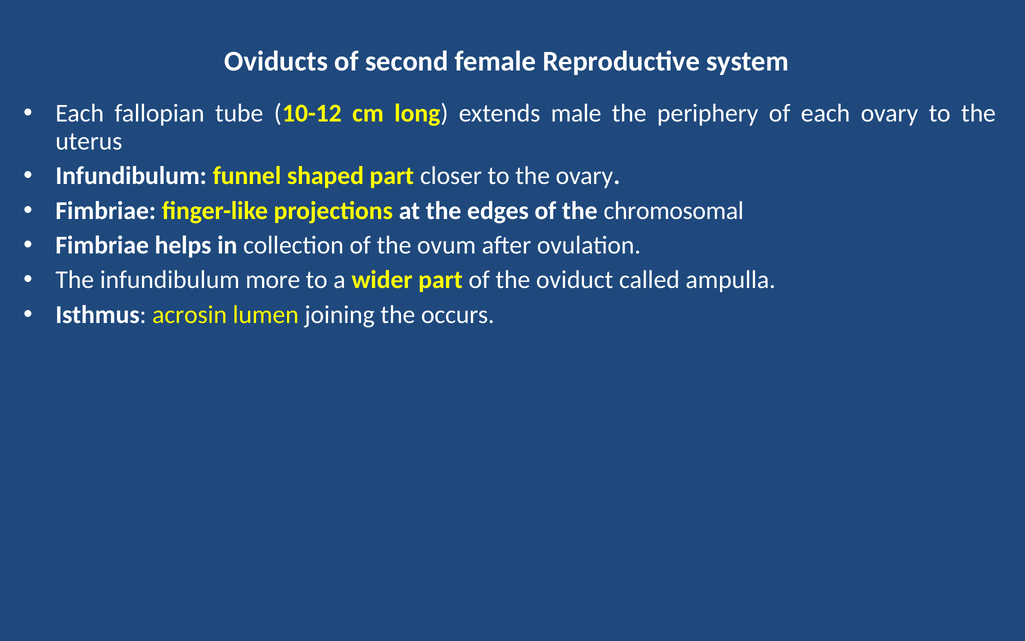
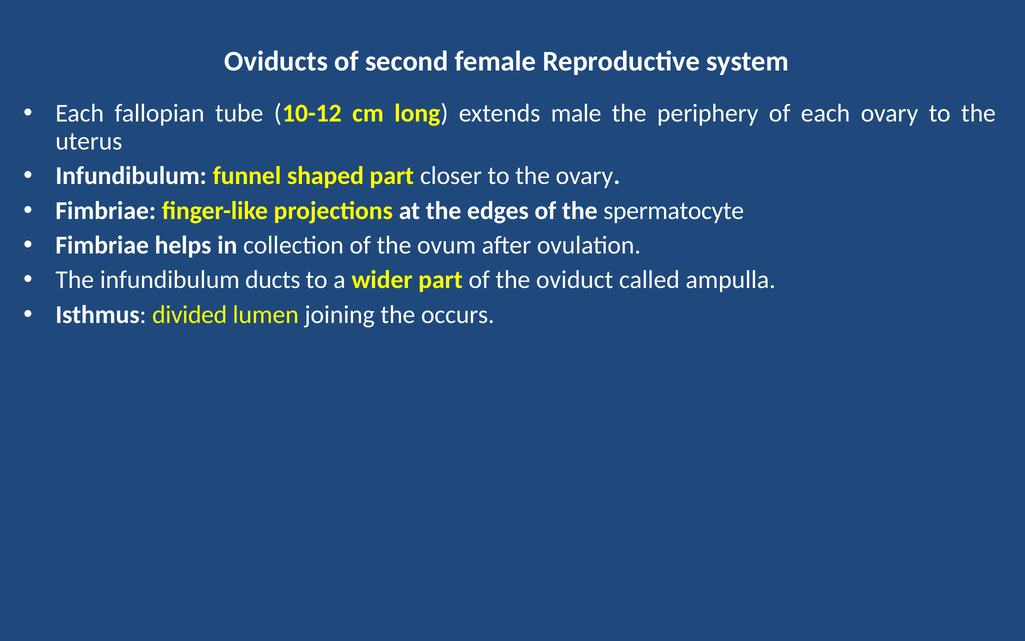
chromosomal: chromosomal -> spermatocyte
more: more -> ducts
acrosin: acrosin -> divided
